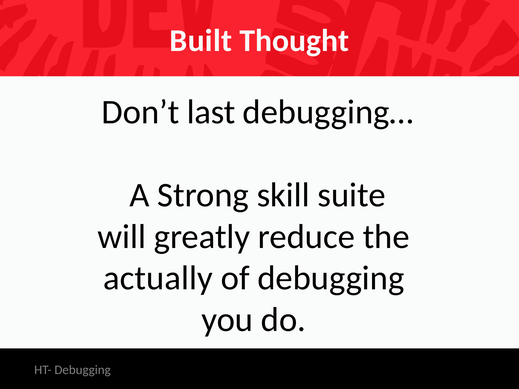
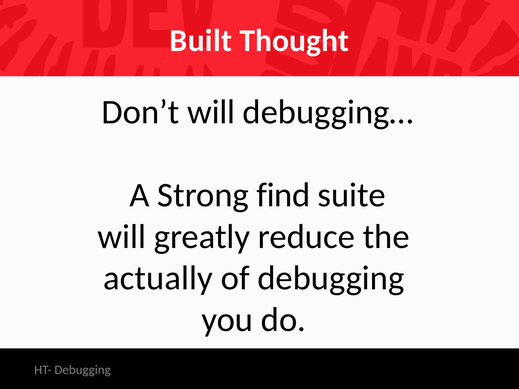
Don’t last: last -> will
skill: skill -> find
